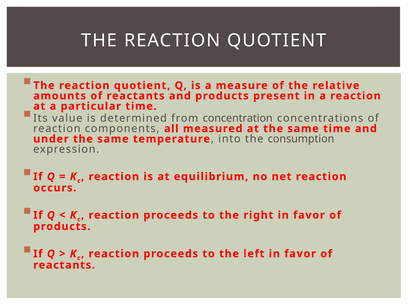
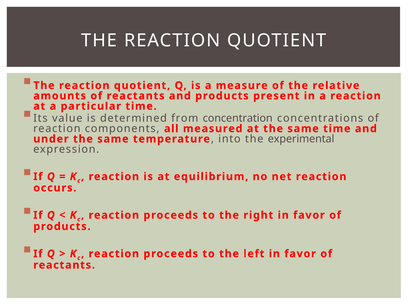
consumption: consumption -> experimental
